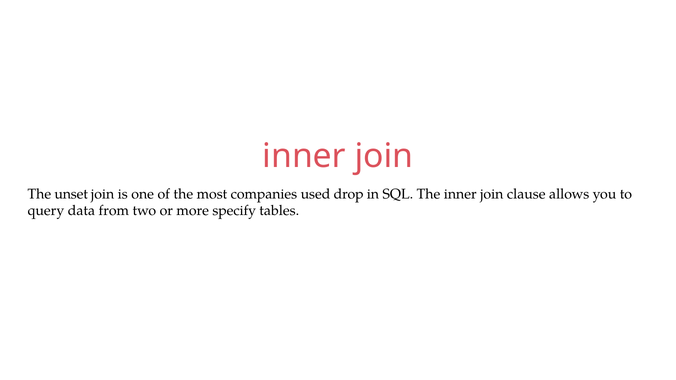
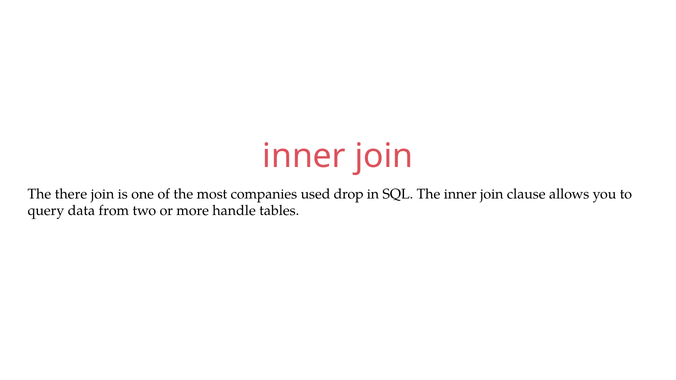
unset: unset -> there
specify: specify -> handle
